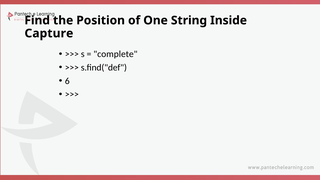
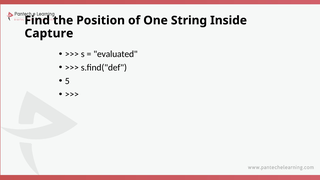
complete: complete -> evaluated
6: 6 -> 5
